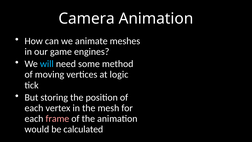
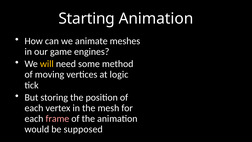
Camera: Camera -> Starting
will colour: light blue -> yellow
calculated: calculated -> supposed
